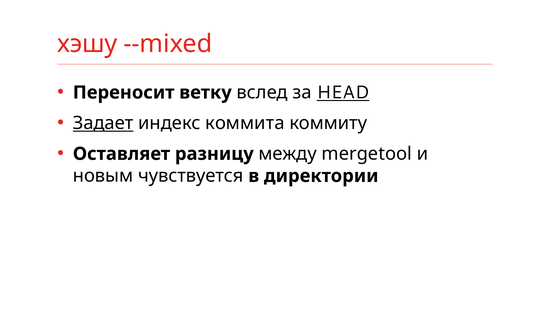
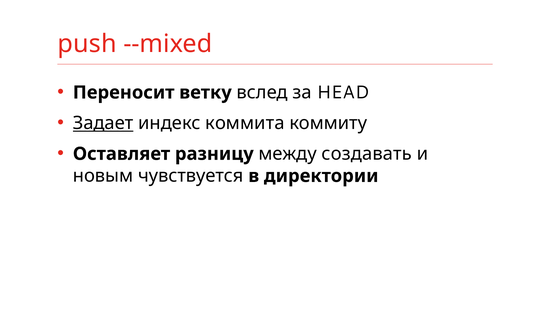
хэшу: хэшу -> push
HEAD underline: present -> none
mergetool: mergetool -> создавать
